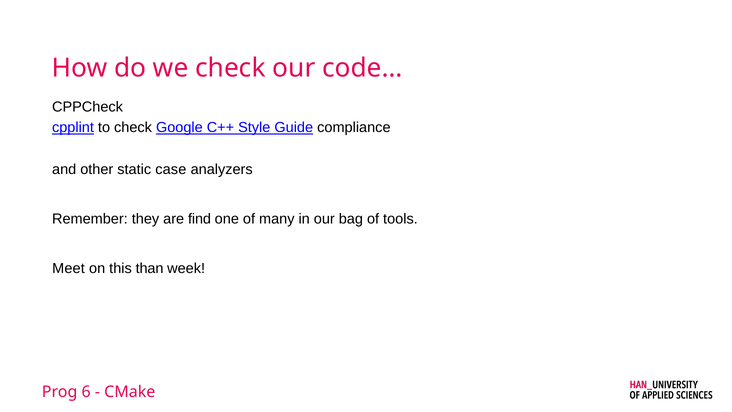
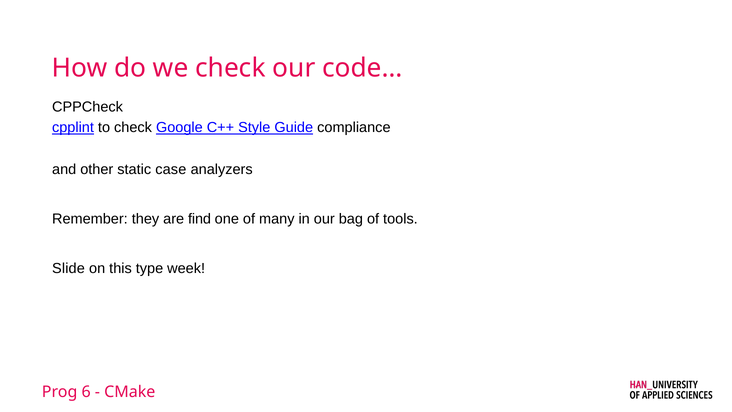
Meet: Meet -> Slide
than: than -> type
